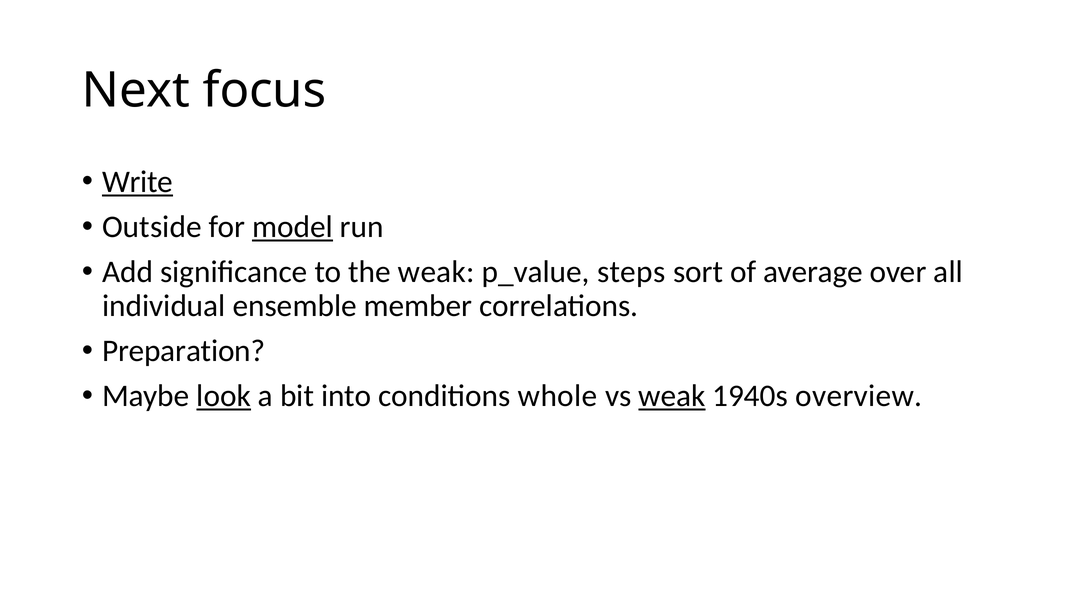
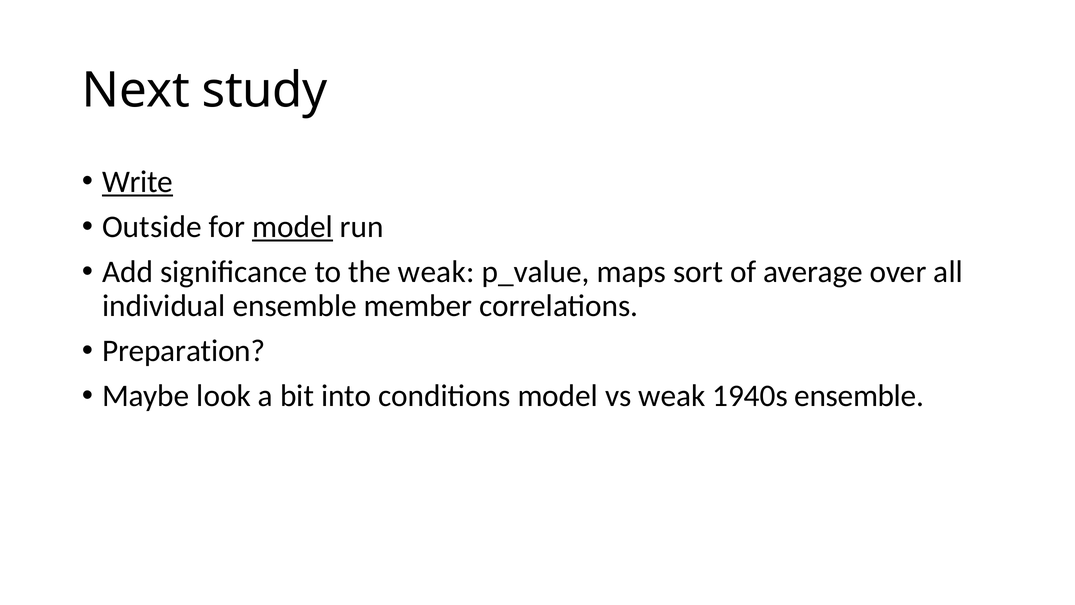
focus: focus -> study
steps: steps -> maps
look underline: present -> none
conditions whole: whole -> model
weak at (672, 396) underline: present -> none
1940s overview: overview -> ensemble
